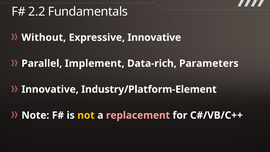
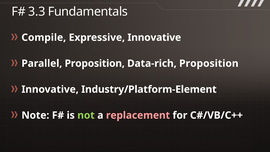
2.2: 2.2 -> 3.3
Without: Without -> Compile
Parallel Implement: Implement -> Proposition
Data-rich Parameters: Parameters -> Proposition
not colour: yellow -> light green
